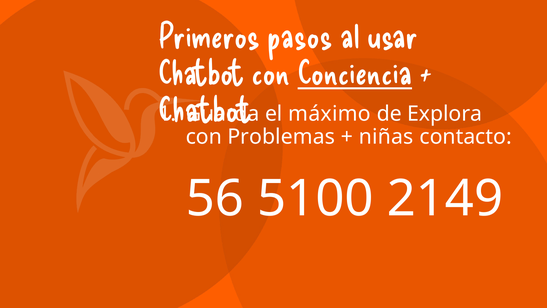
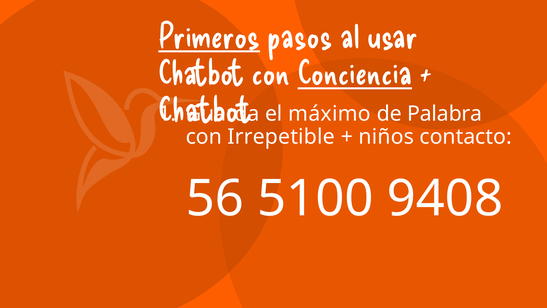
Primeros underline: none -> present
Explora: Explora -> Palabra
Problemas: Problemas -> Irrepetible
niñas: niñas -> niños
2149: 2149 -> 9408
